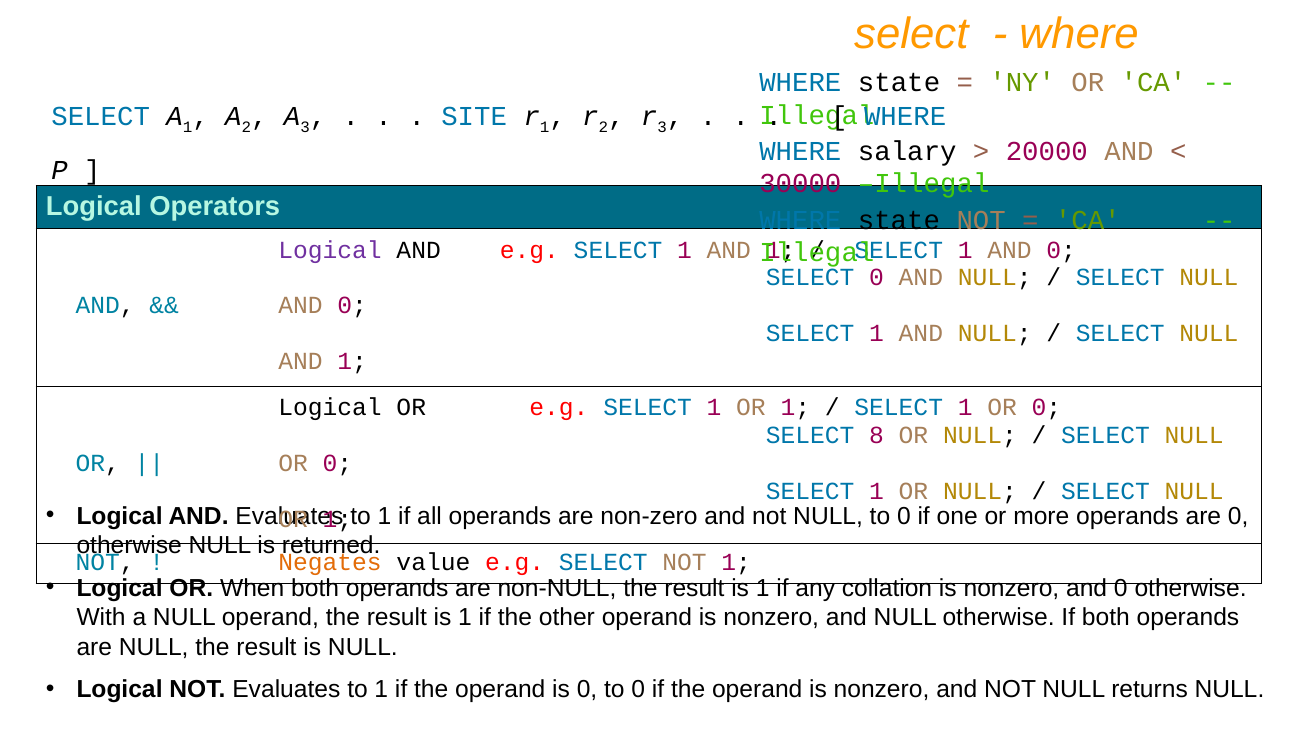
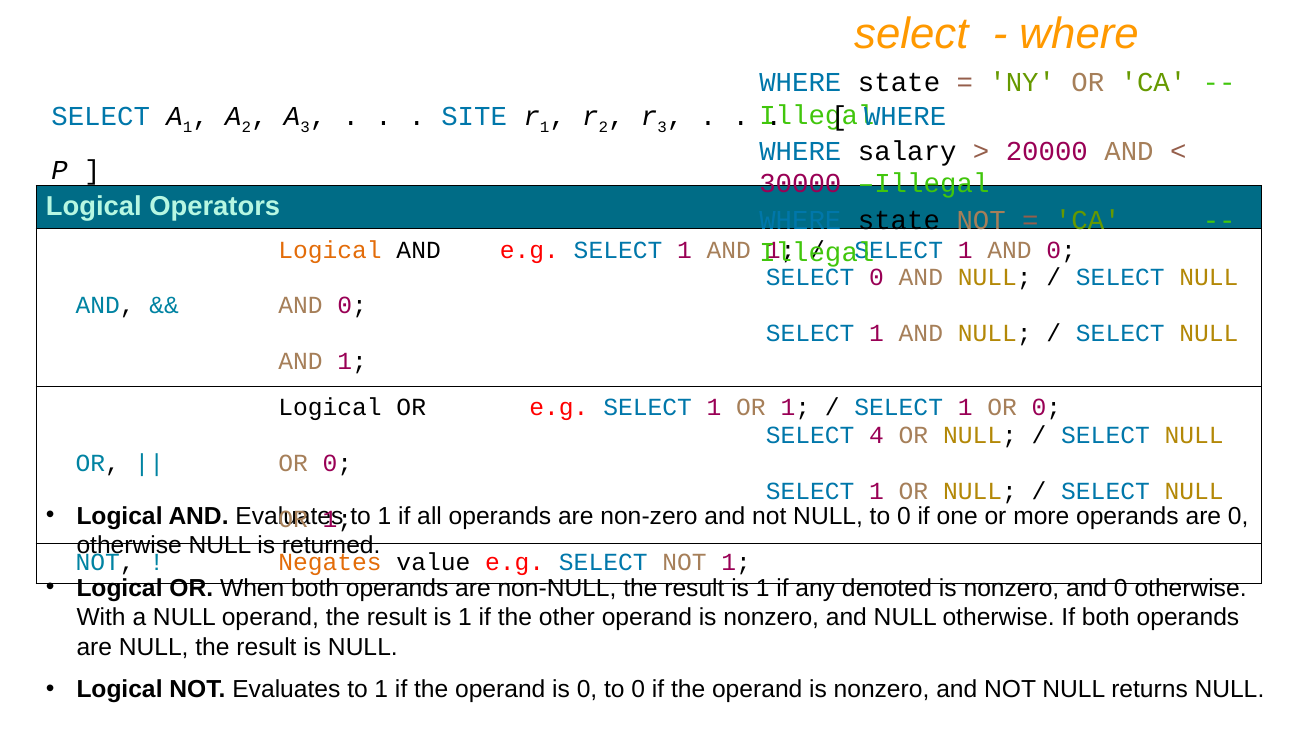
Logical at (330, 250) colour: purple -> orange
8: 8 -> 4
collation: collation -> denoted
